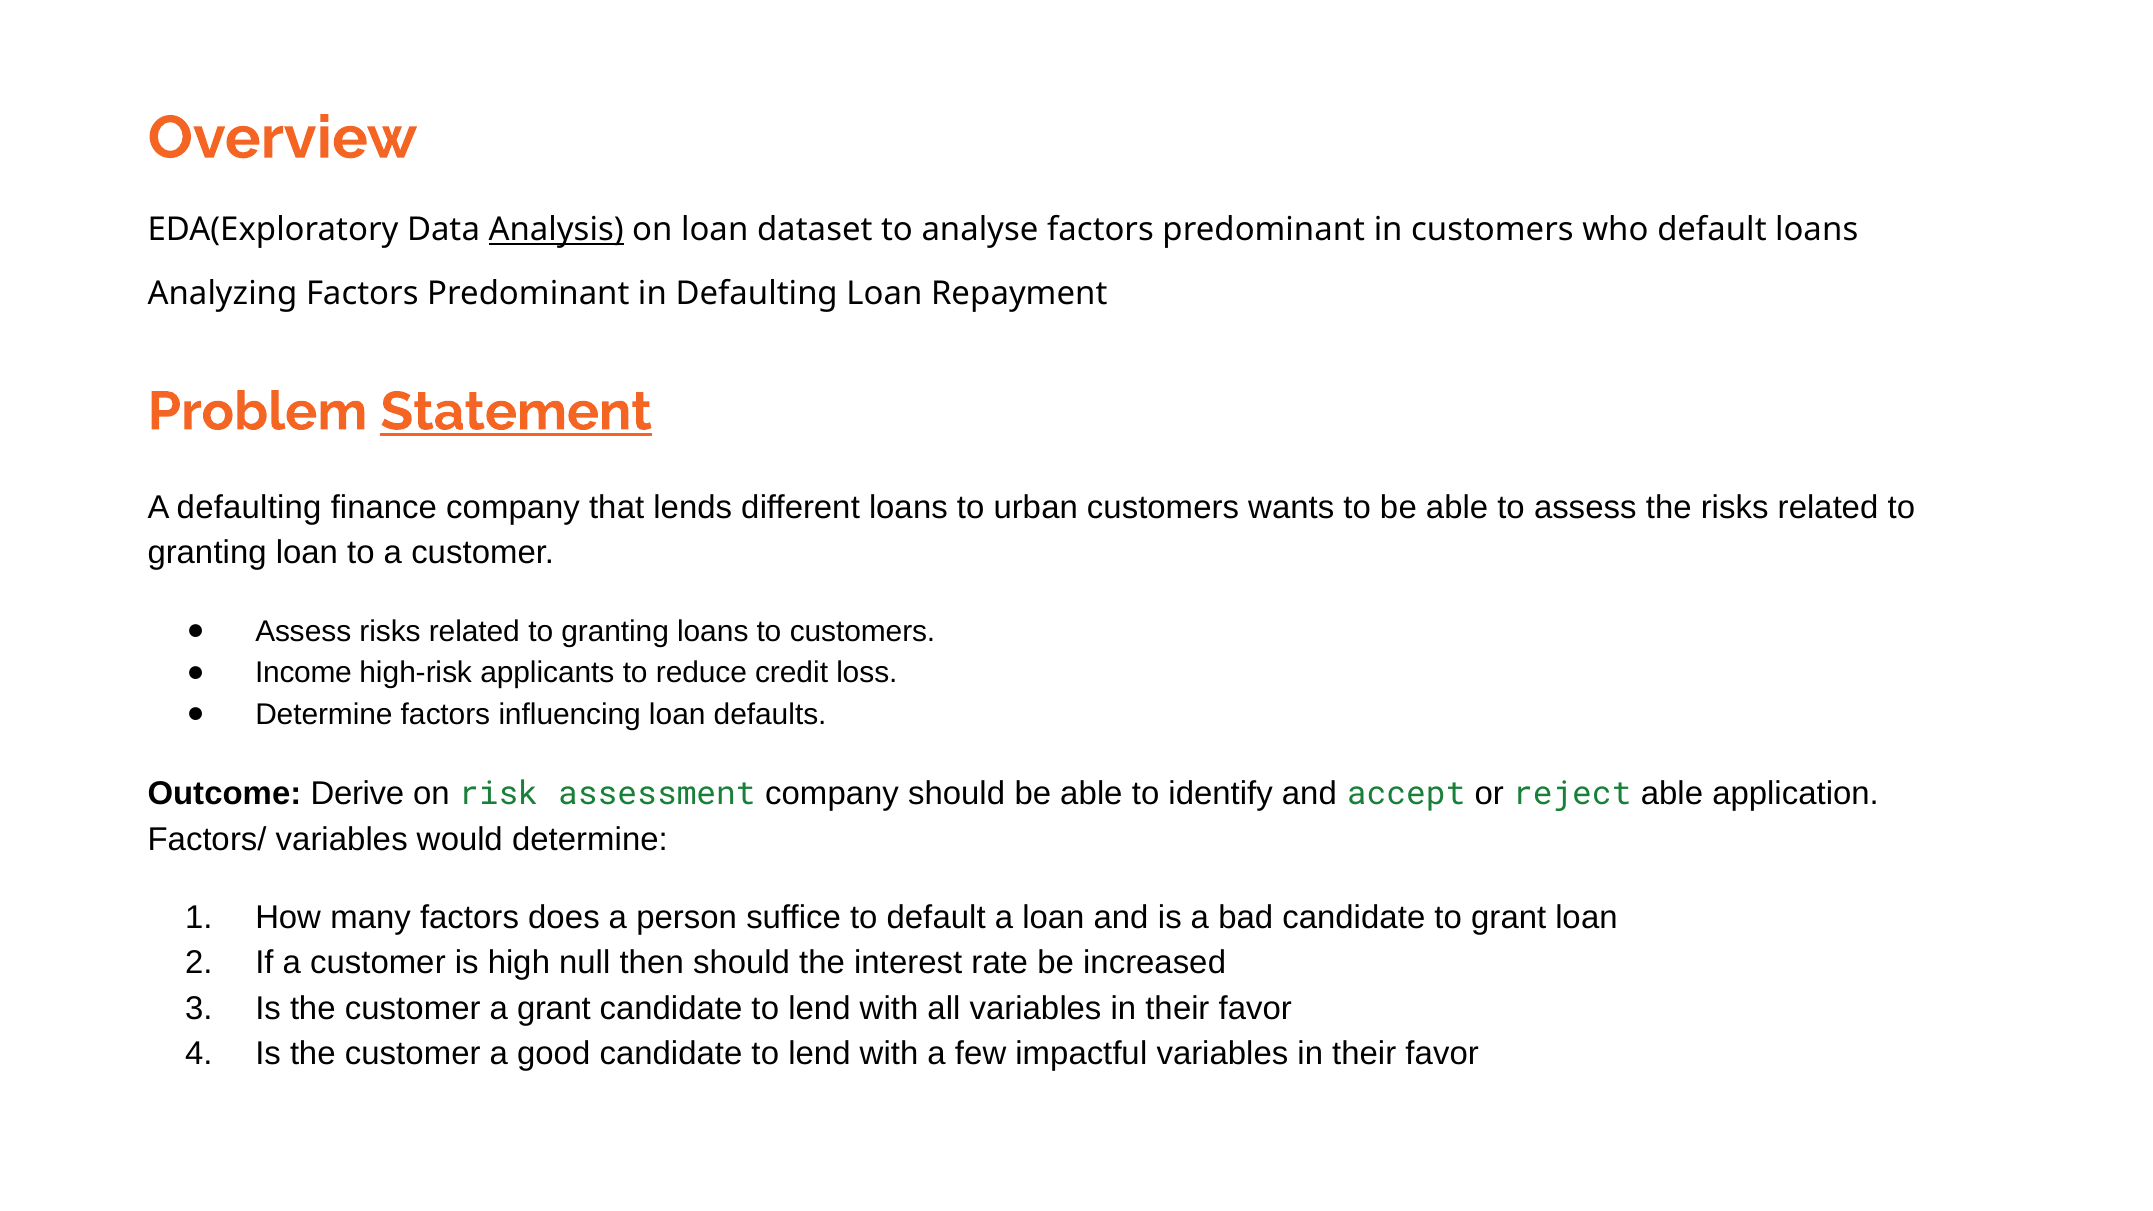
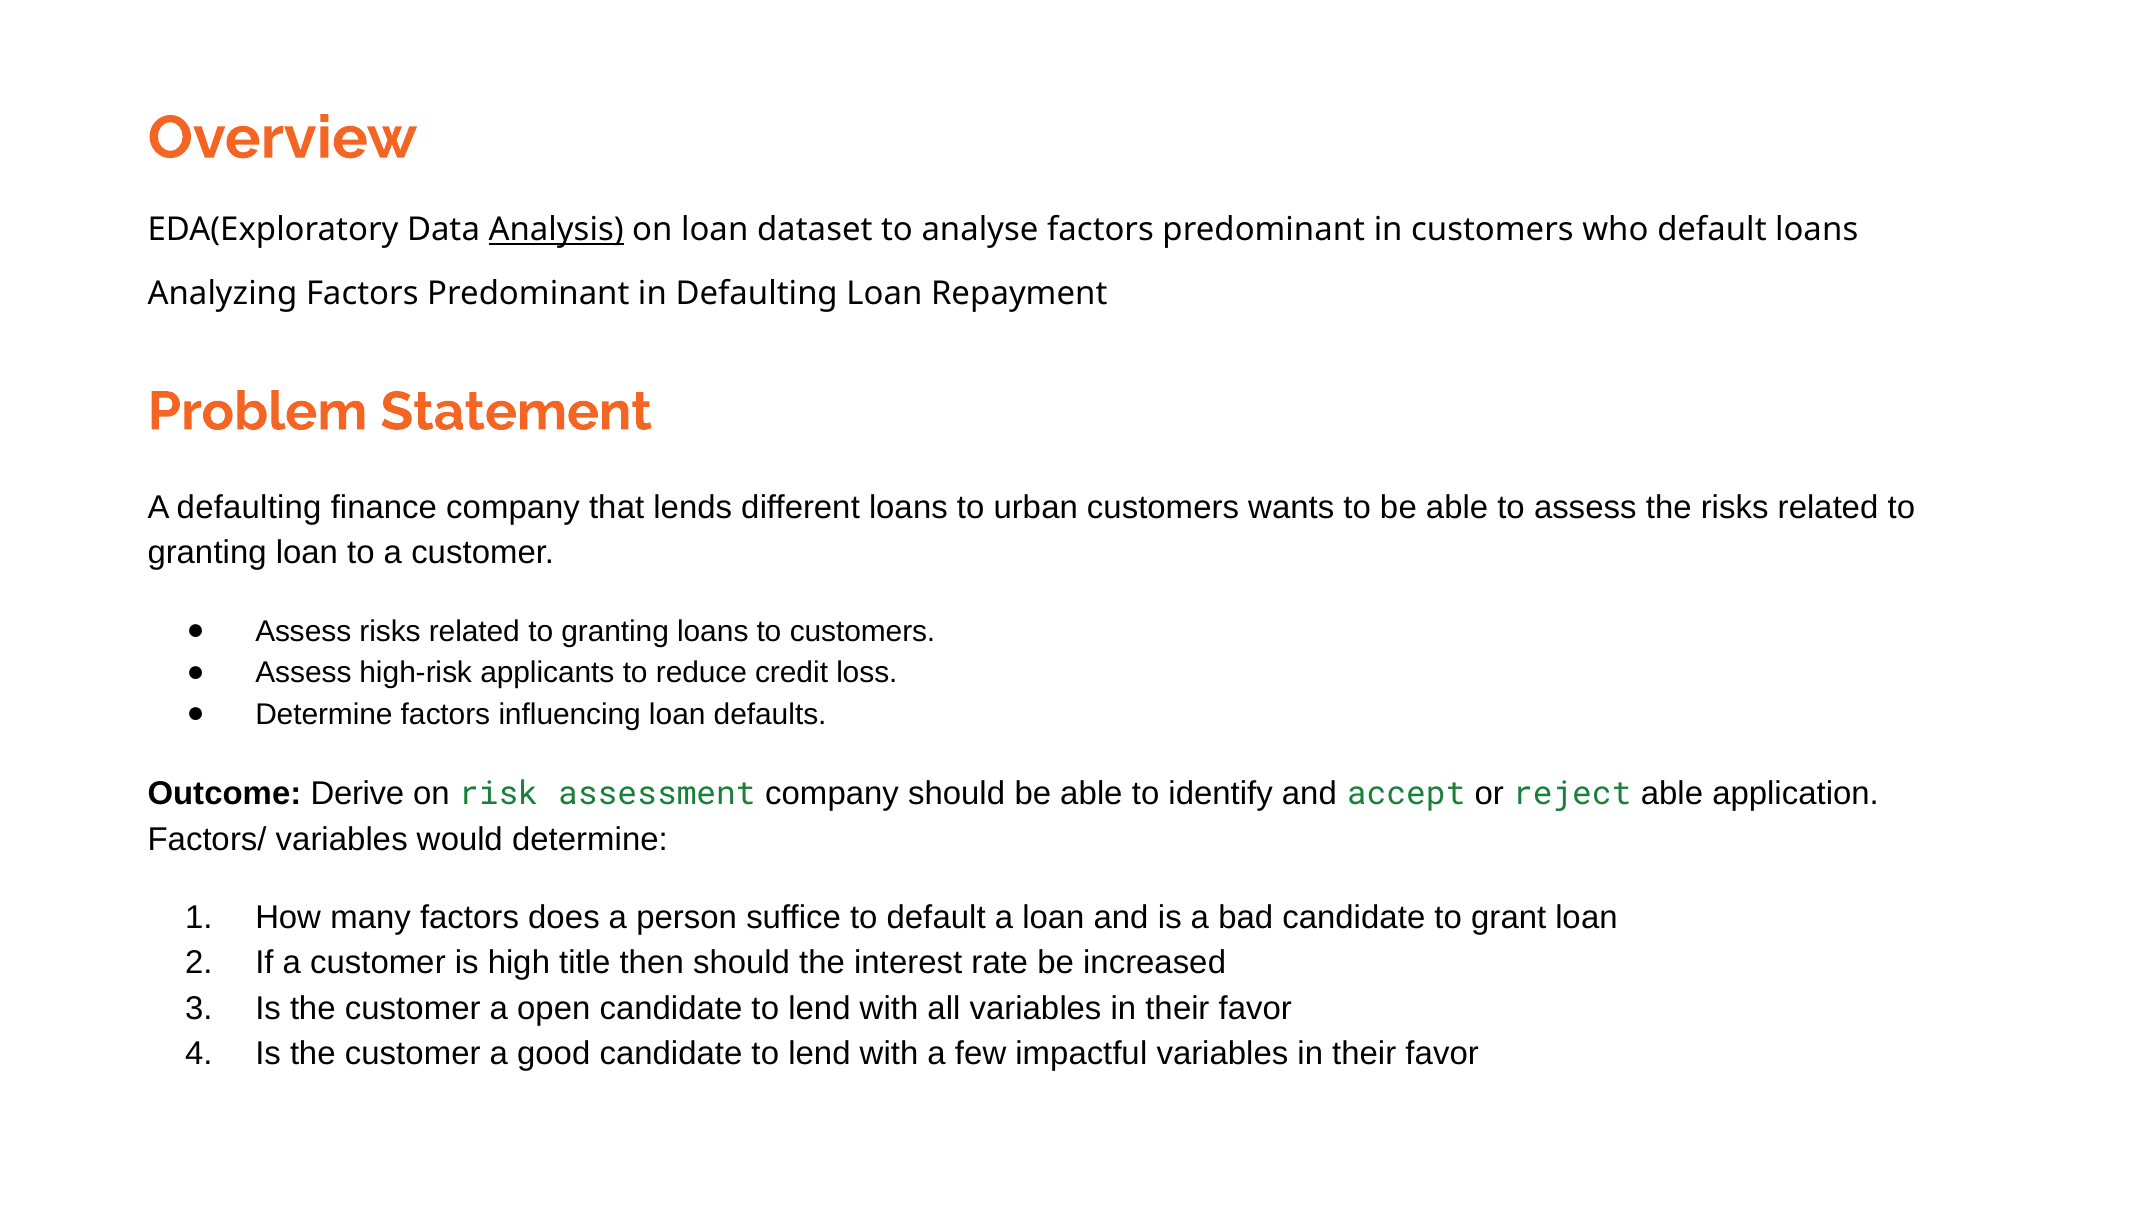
Statement underline: present -> none
Income at (304, 673): Income -> Assess
null: null -> title
a grant: grant -> open
